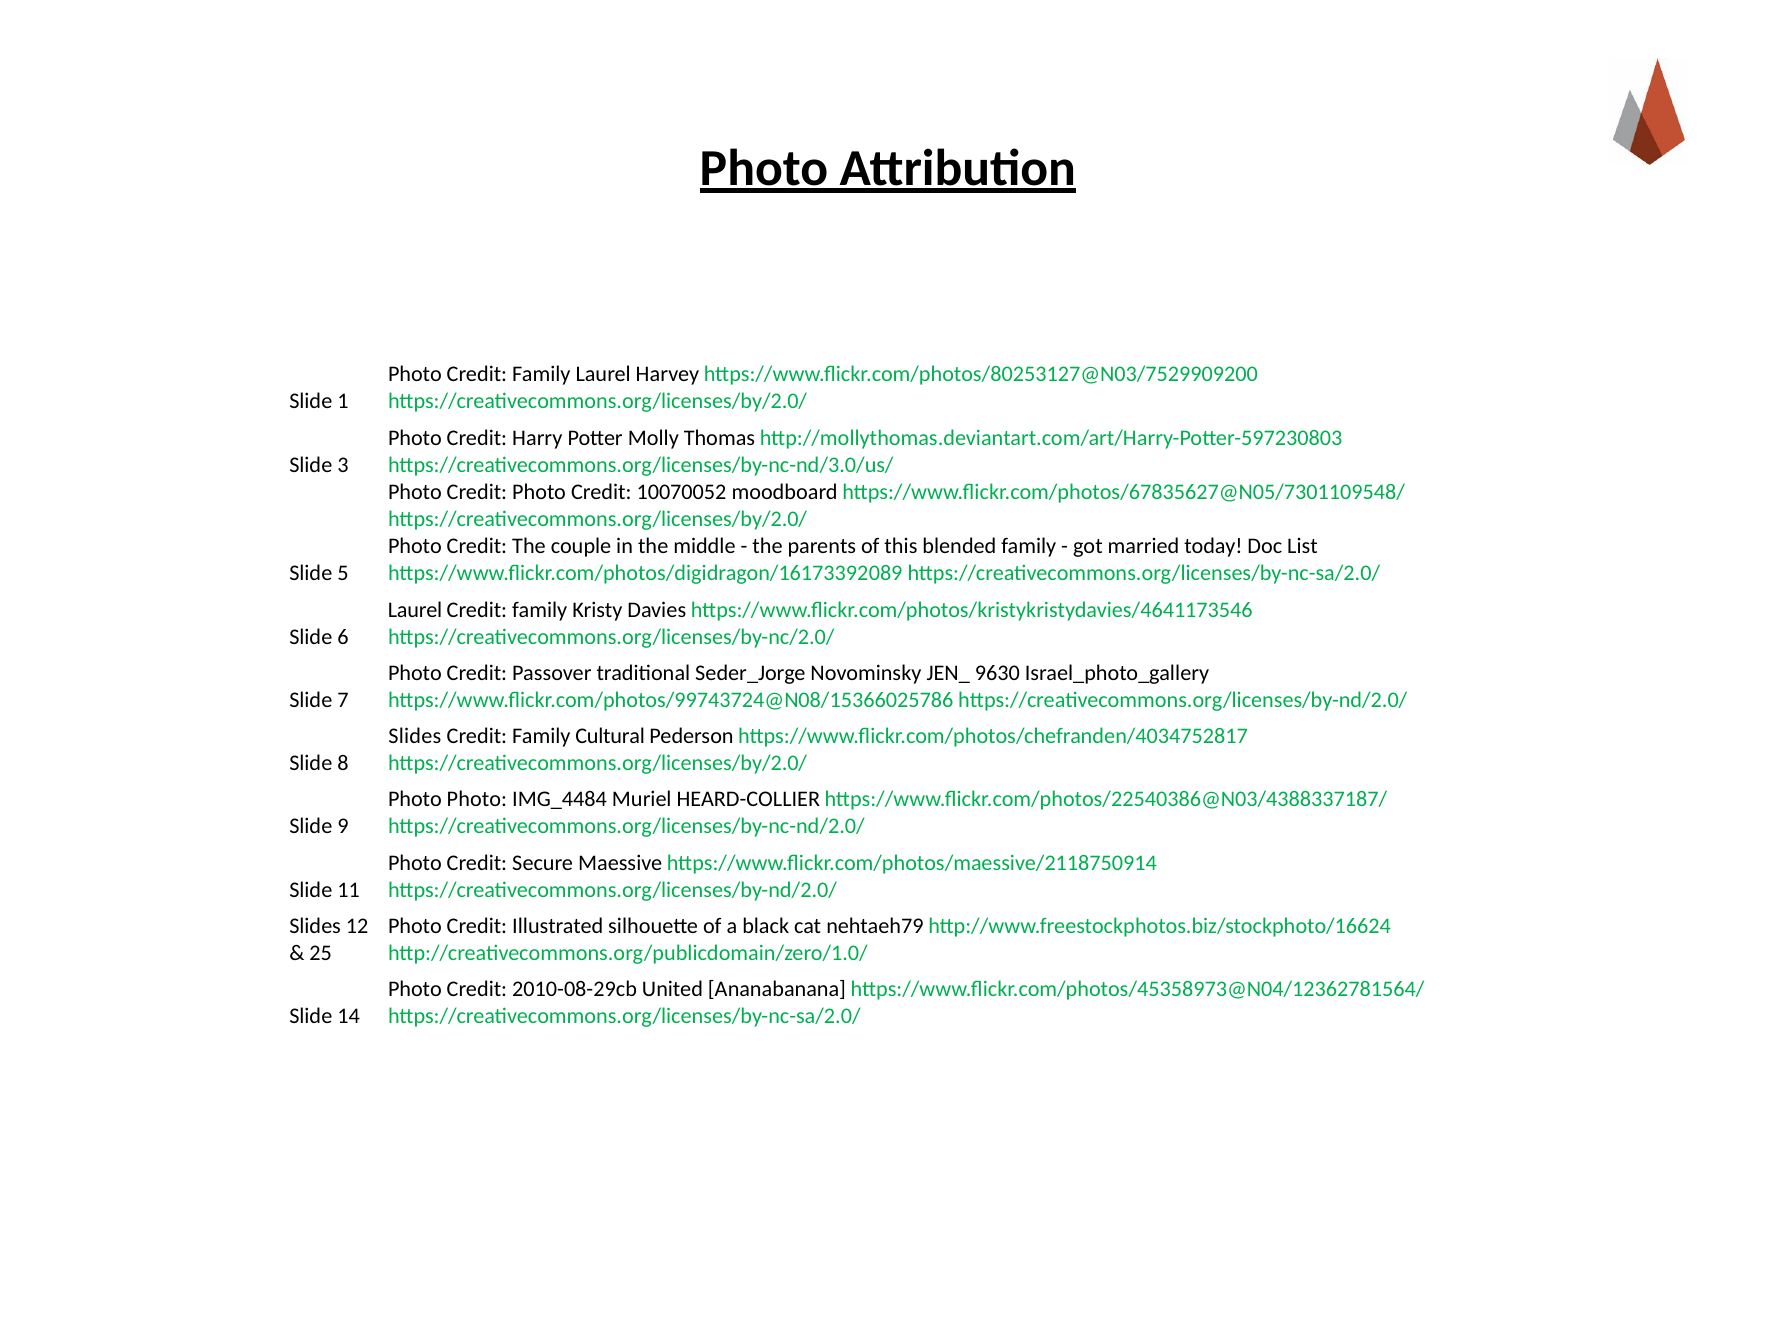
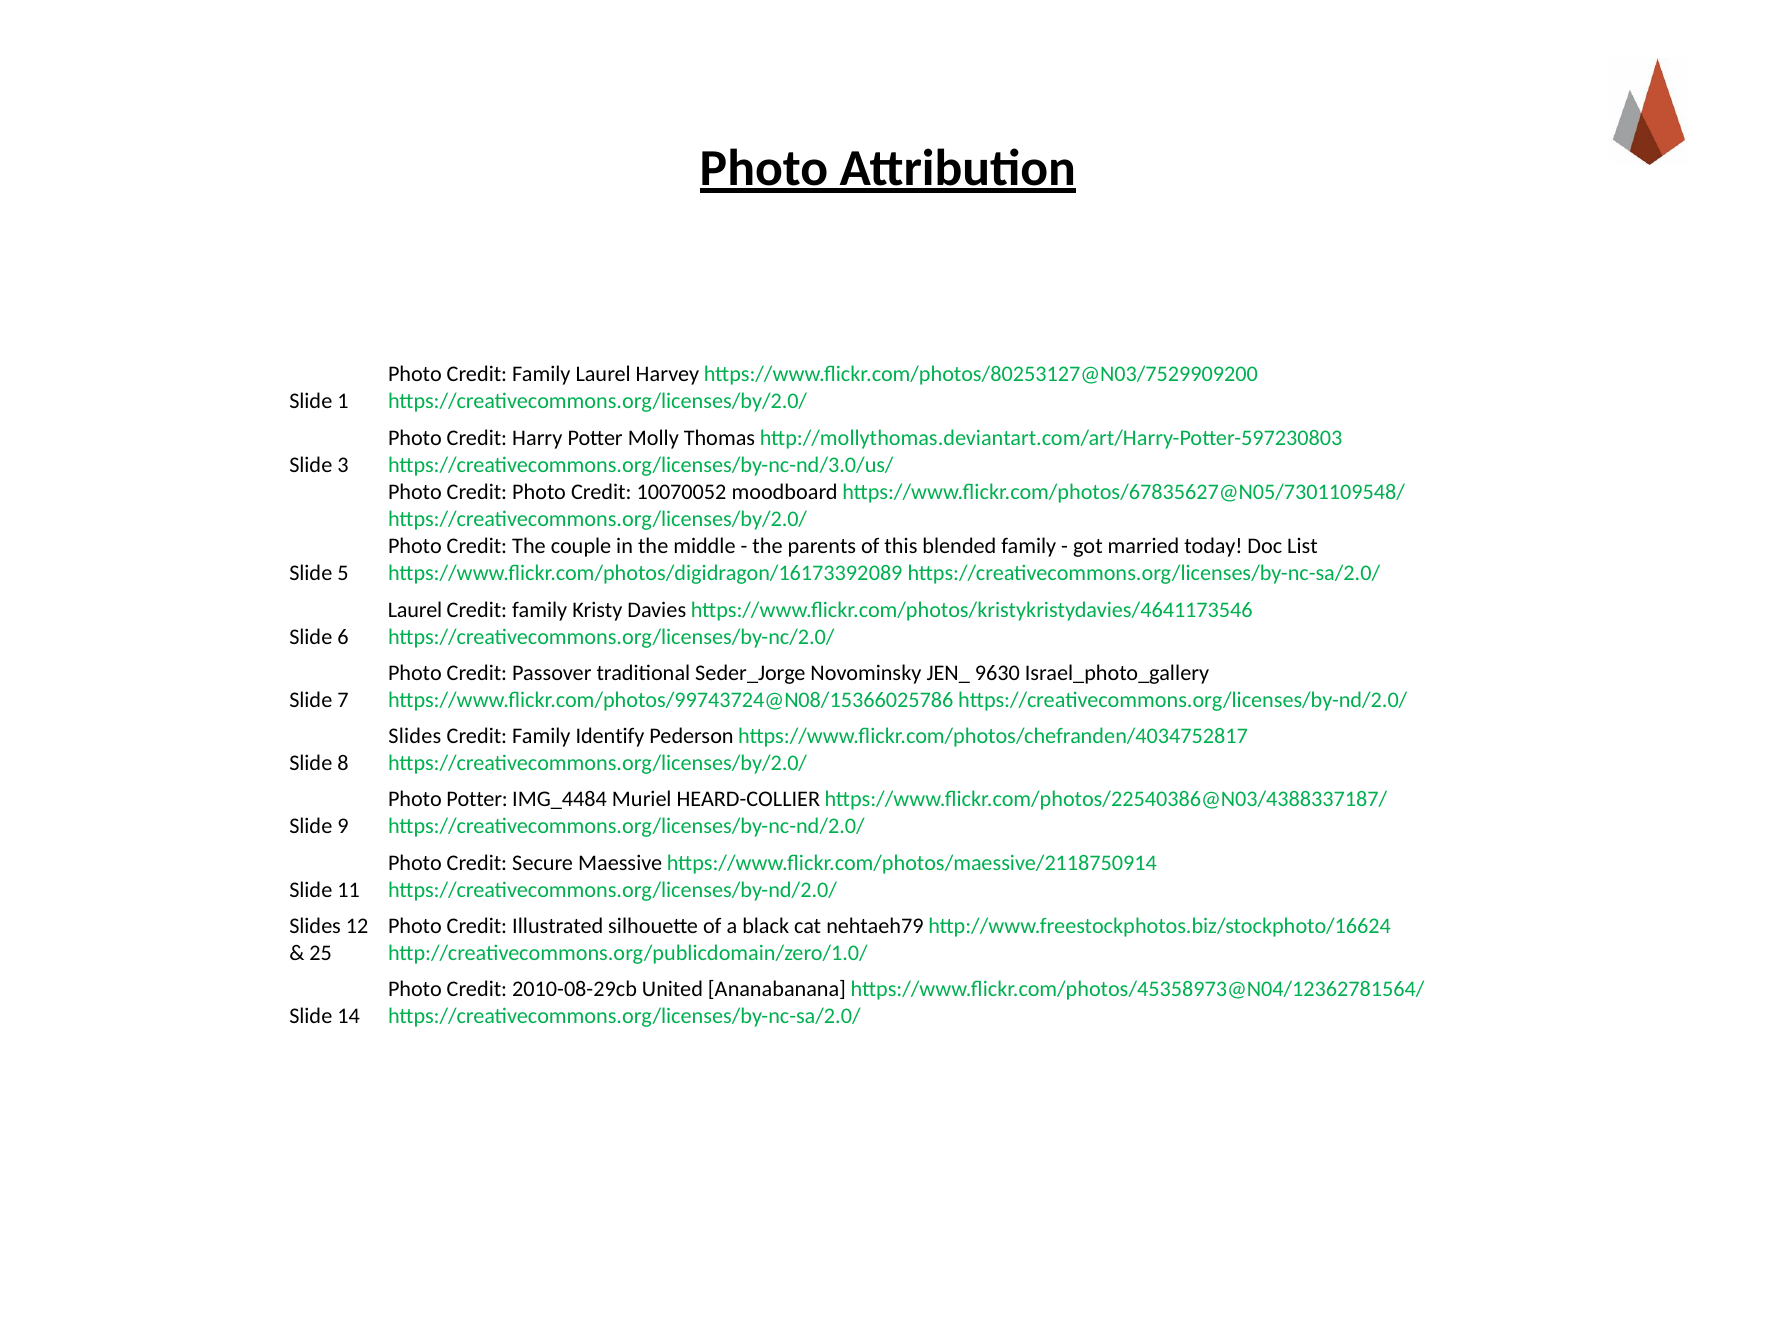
Cultural: Cultural -> Identify
Photo Photo: Photo -> Potter
